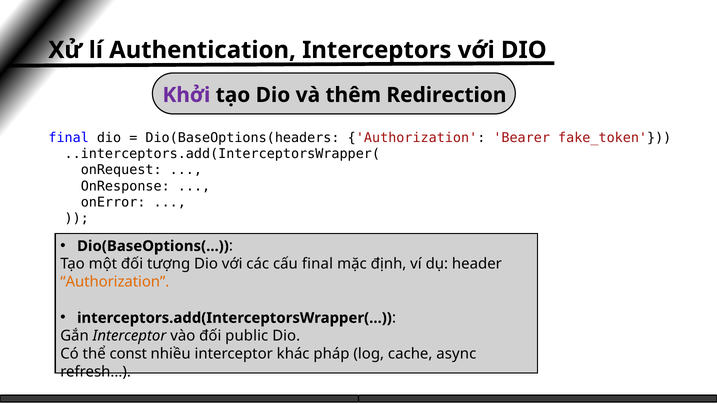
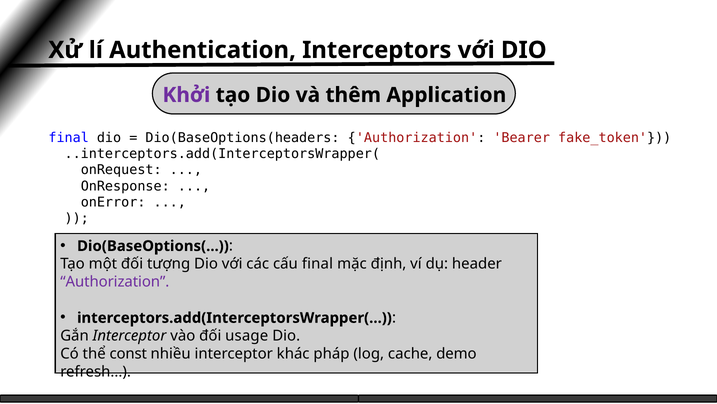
Redirection: Redirection -> Application
Authorization at (115, 281) colour: orange -> purple
public: public -> usage
async: async -> demo
